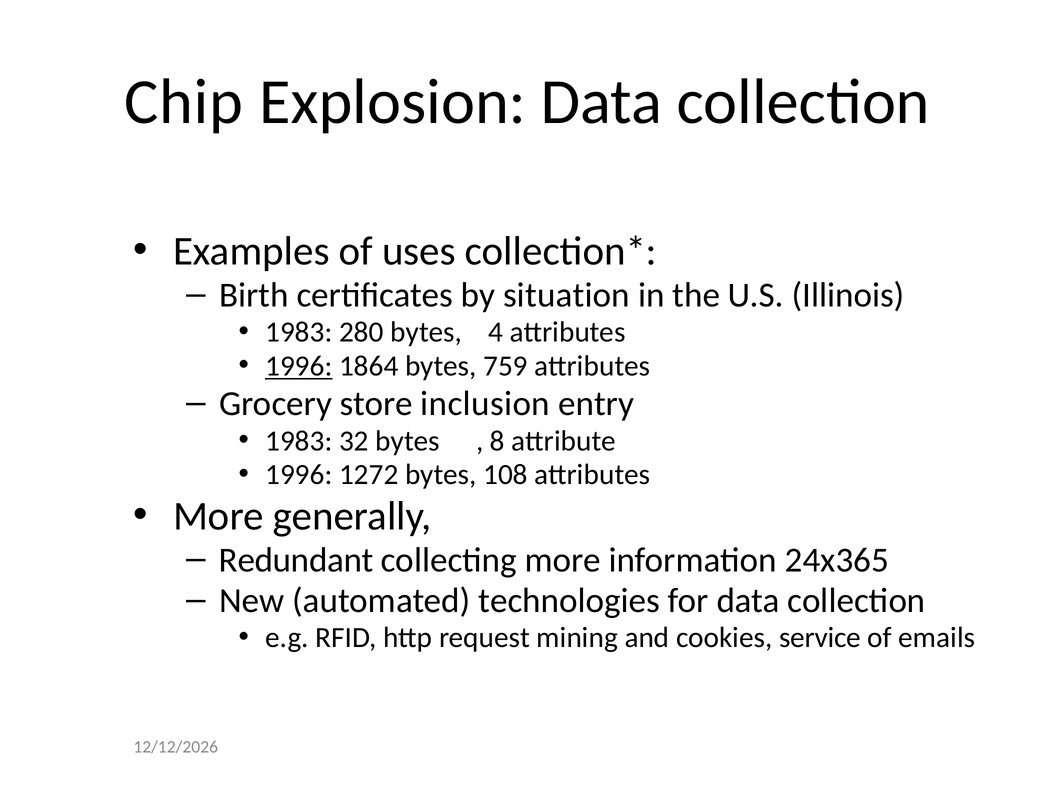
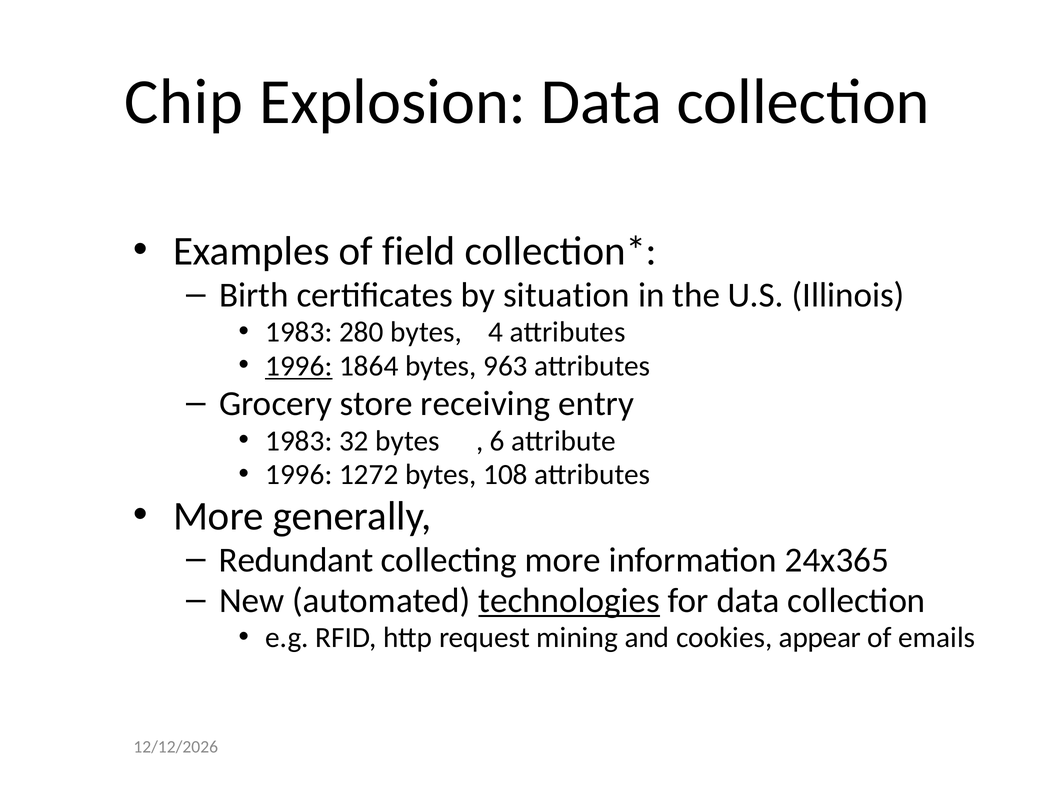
uses: uses -> field
759: 759 -> 963
inclusion: inclusion -> receiving
8: 8 -> 6
technologies underline: none -> present
service: service -> appear
